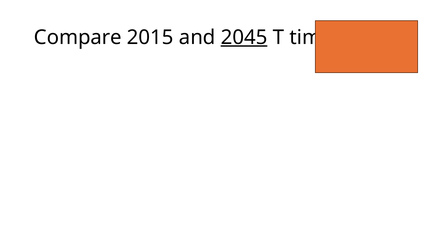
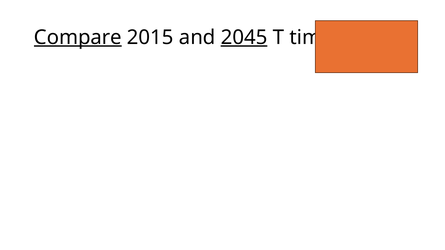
Compare underline: none -> present
